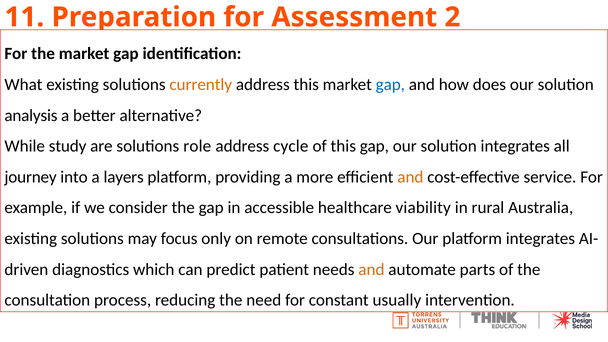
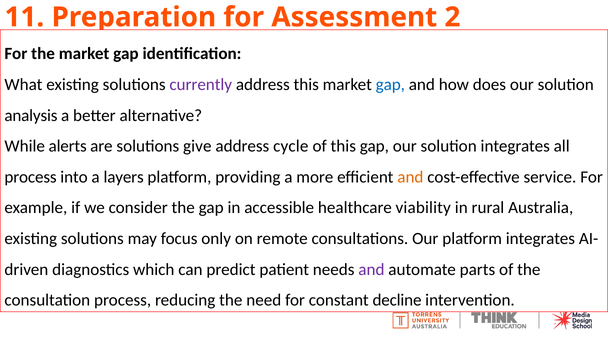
currently colour: orange -> purple
study: study -> alerts
role: role -> give
journey at (31, 177): journey -> process
and at (371, 269) colour: orange -> purple
usually: usually -> decline
